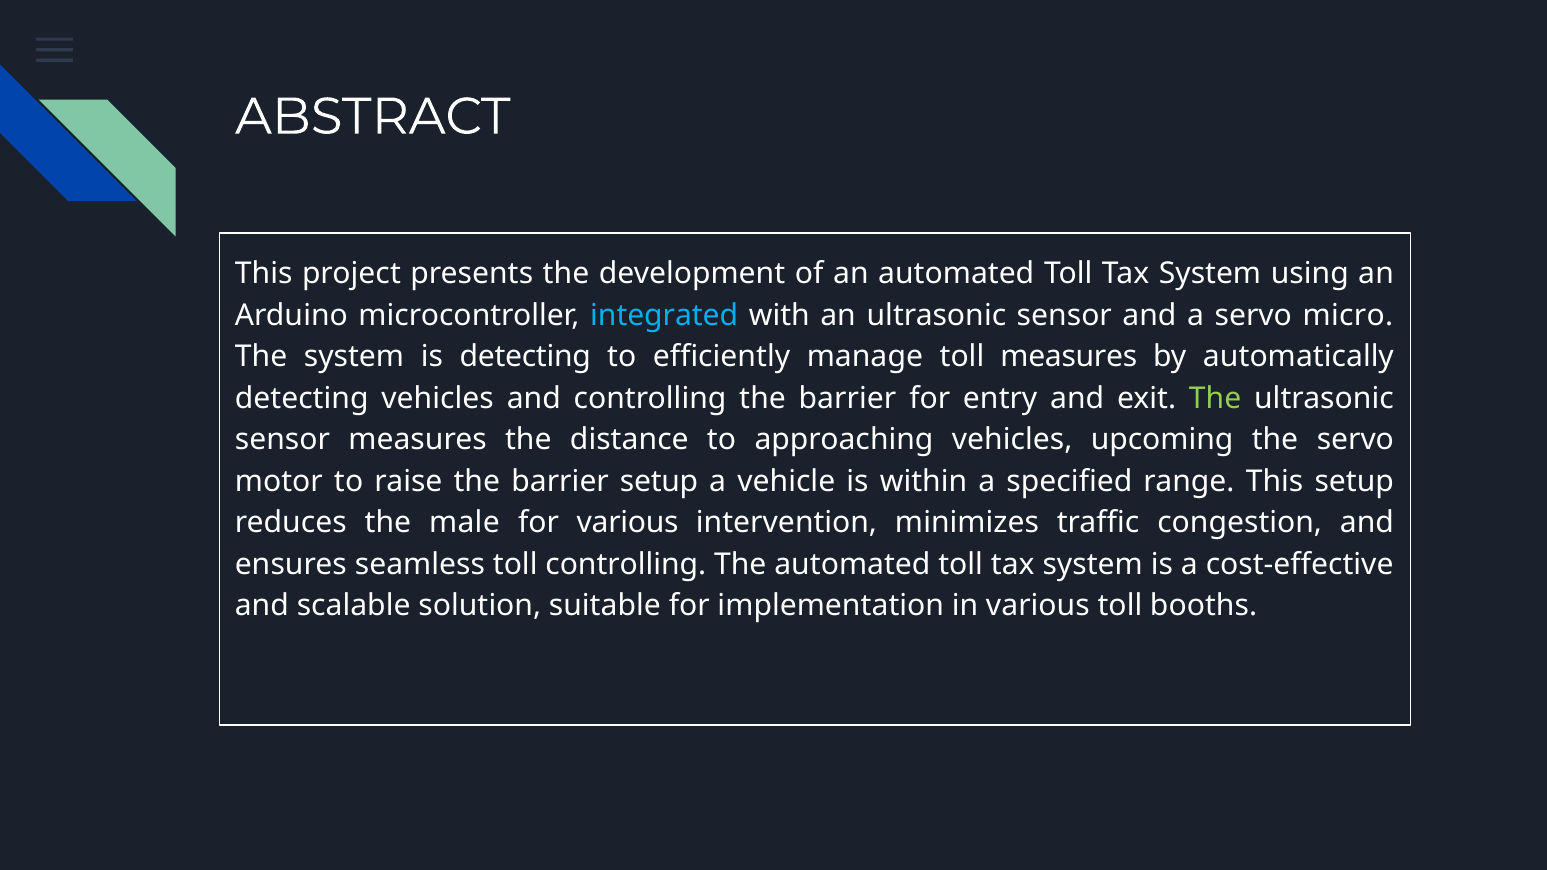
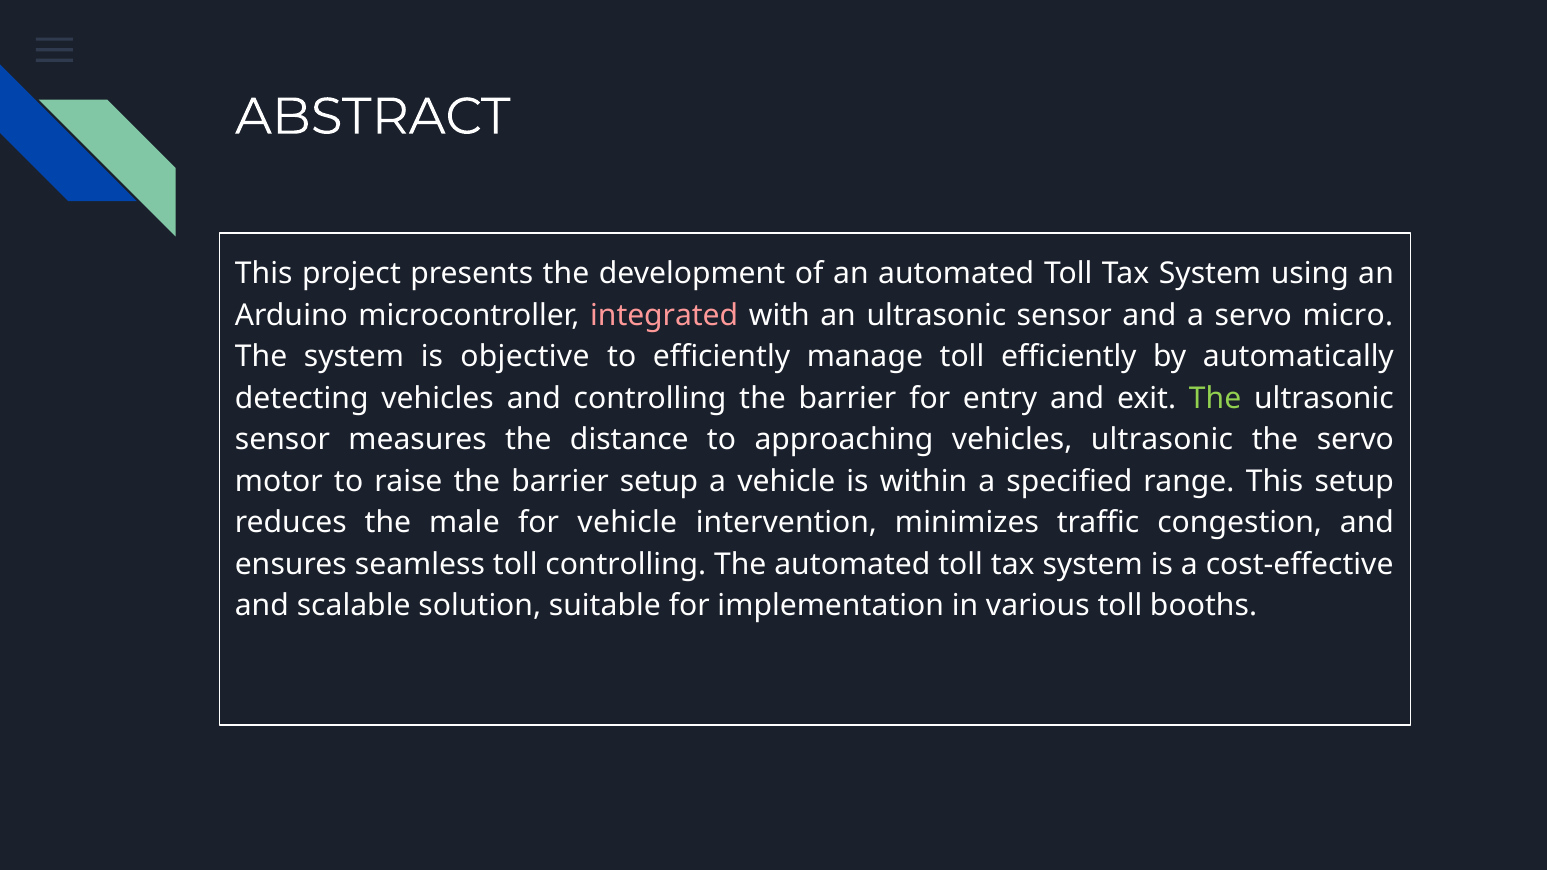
integrated colour: light blue -> pink
is detecting: detecting -> objective
toll measures: measures -> efficiently
vehicles upcoming: upcoming -> ultrasonic
for various: various -> vehicle
